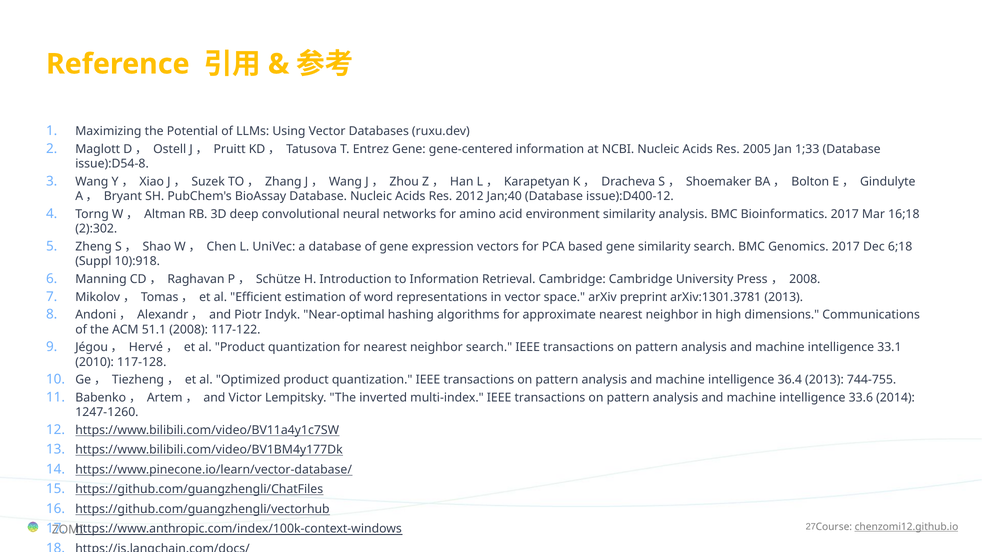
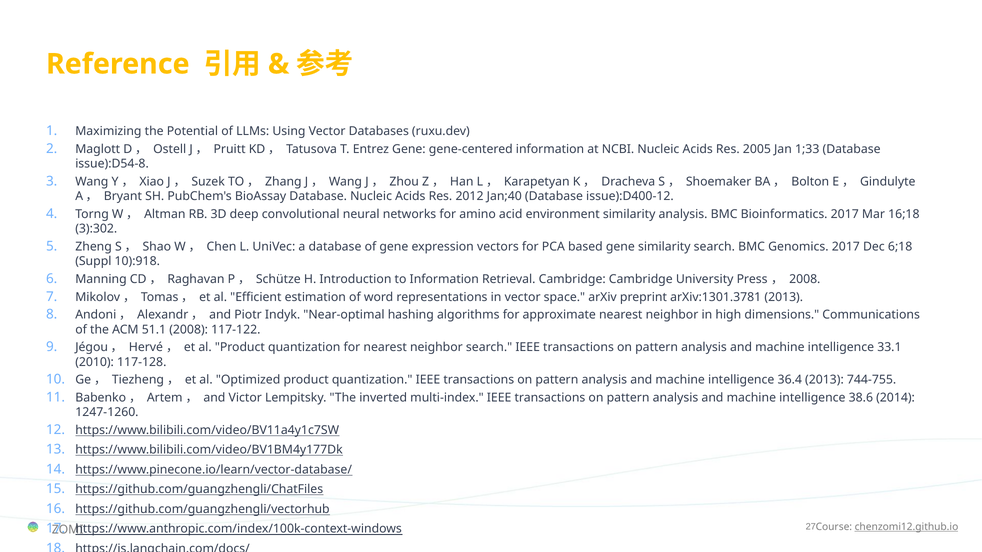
2):302: 2):302 -> 3):302
33.6: 33.6 -> 38.6
